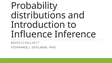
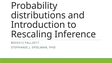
Influence: Influence -> Rescaling
